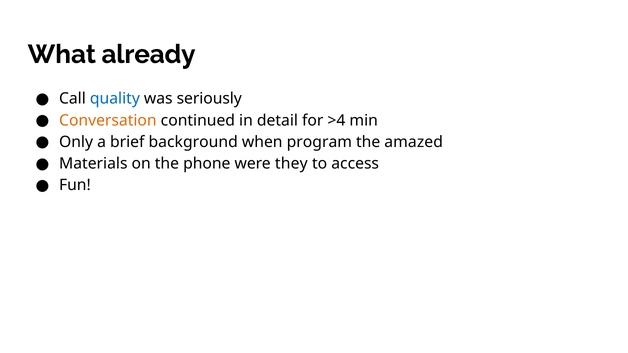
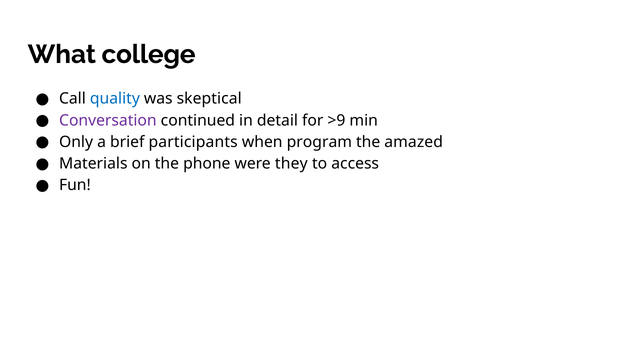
already: already -> college
seriously: seriously -> skeptical
Conversation colour: orange -> purple
>4: >4 -> >9
background: background -> participants
